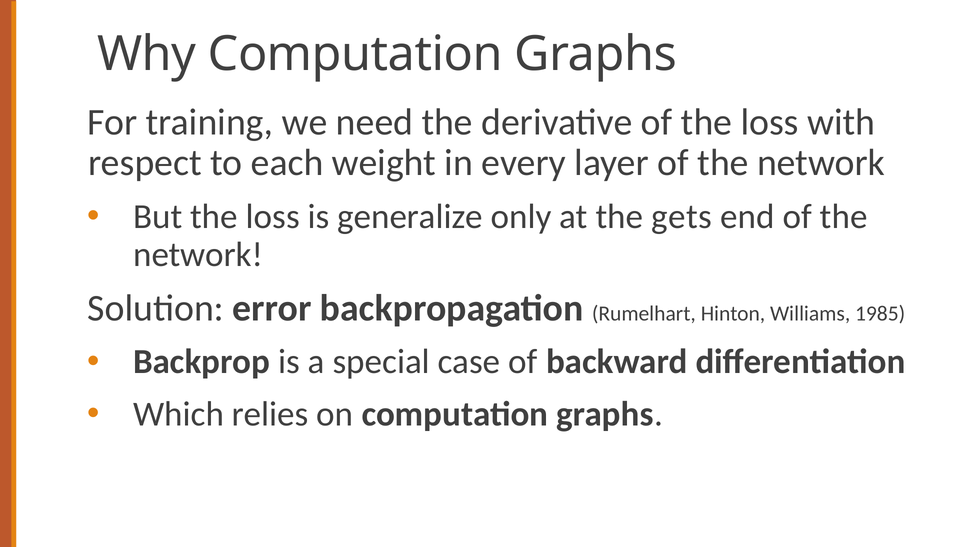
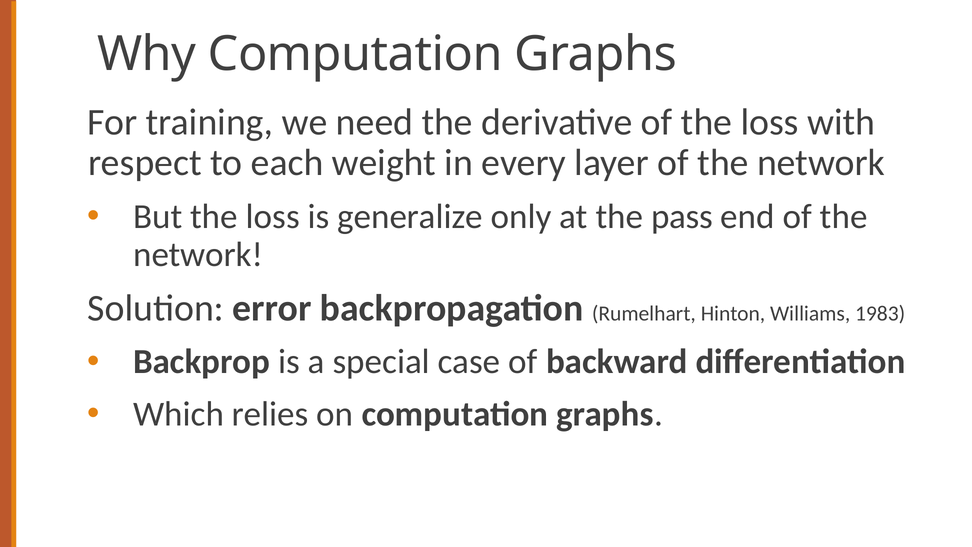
gets: gets -> pass
1985: 1985 -> 1983
